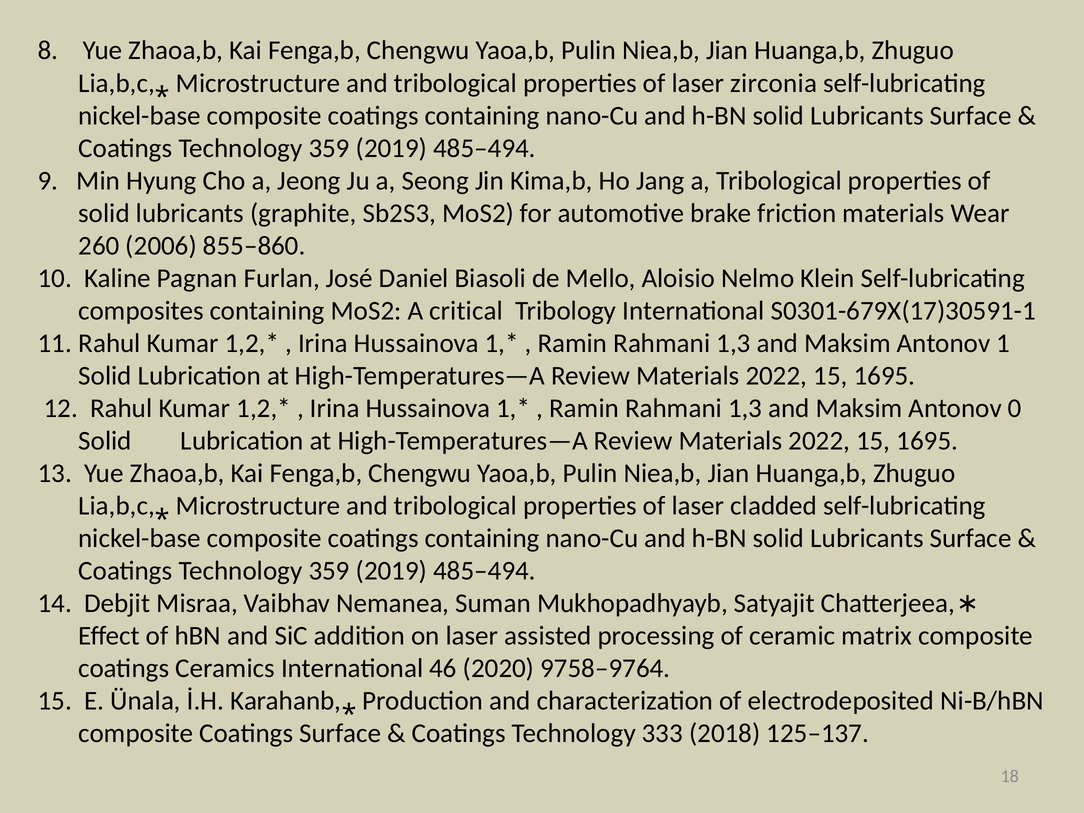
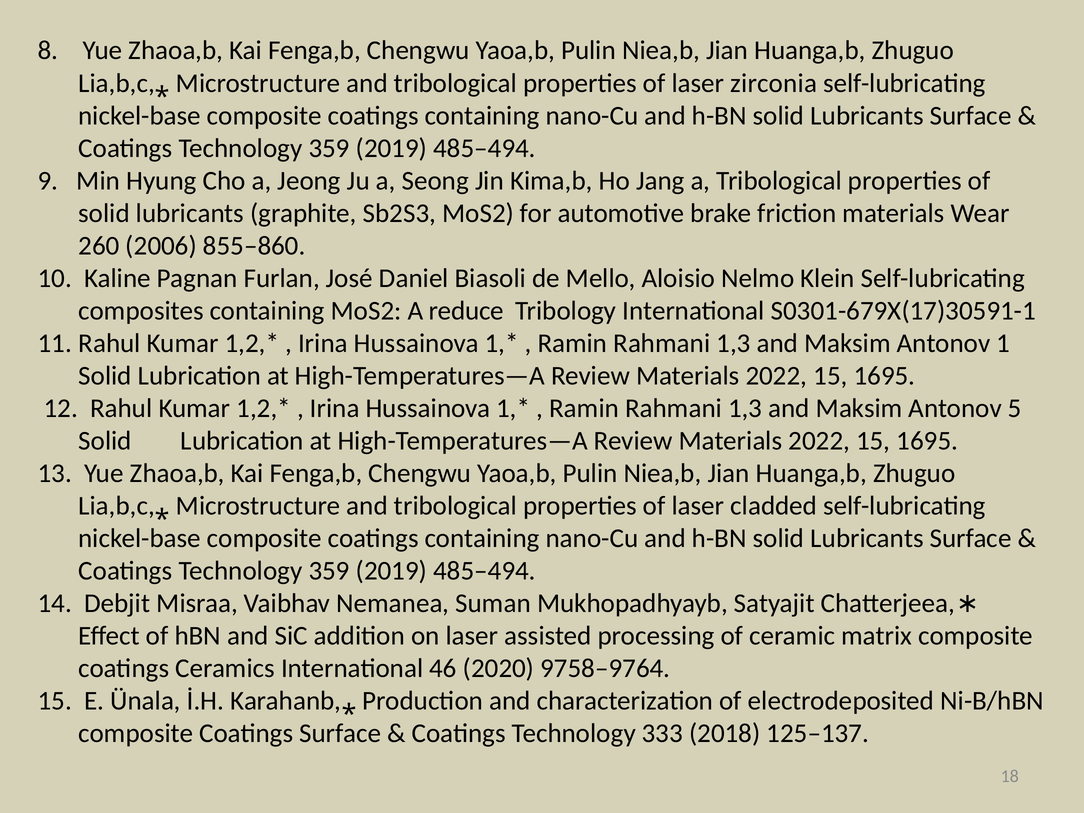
critical: critical -> reduce
0: 0 -> 5
